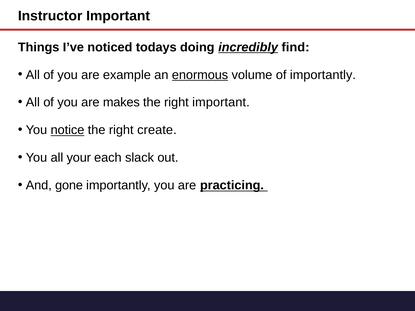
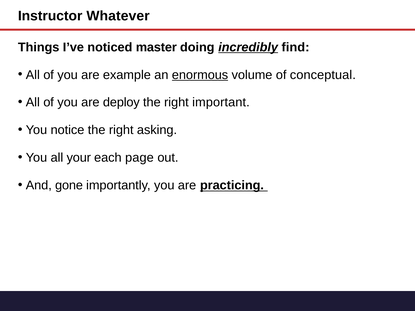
Instructor Important: Important -> Whatever
todays: todays -> master
of importantly: importantly -> conceptual
makes: makes -> deploy
notice underline: present -> none
create: create -> asking
slack: slack -> page
